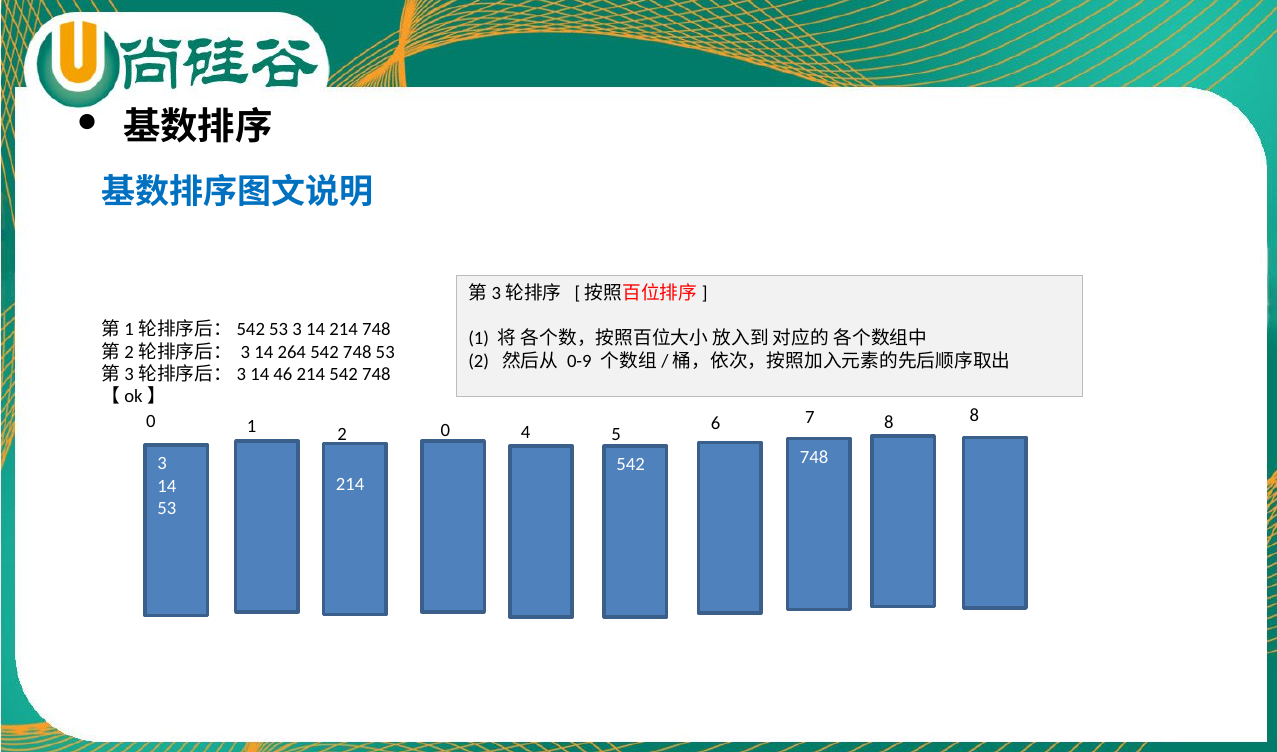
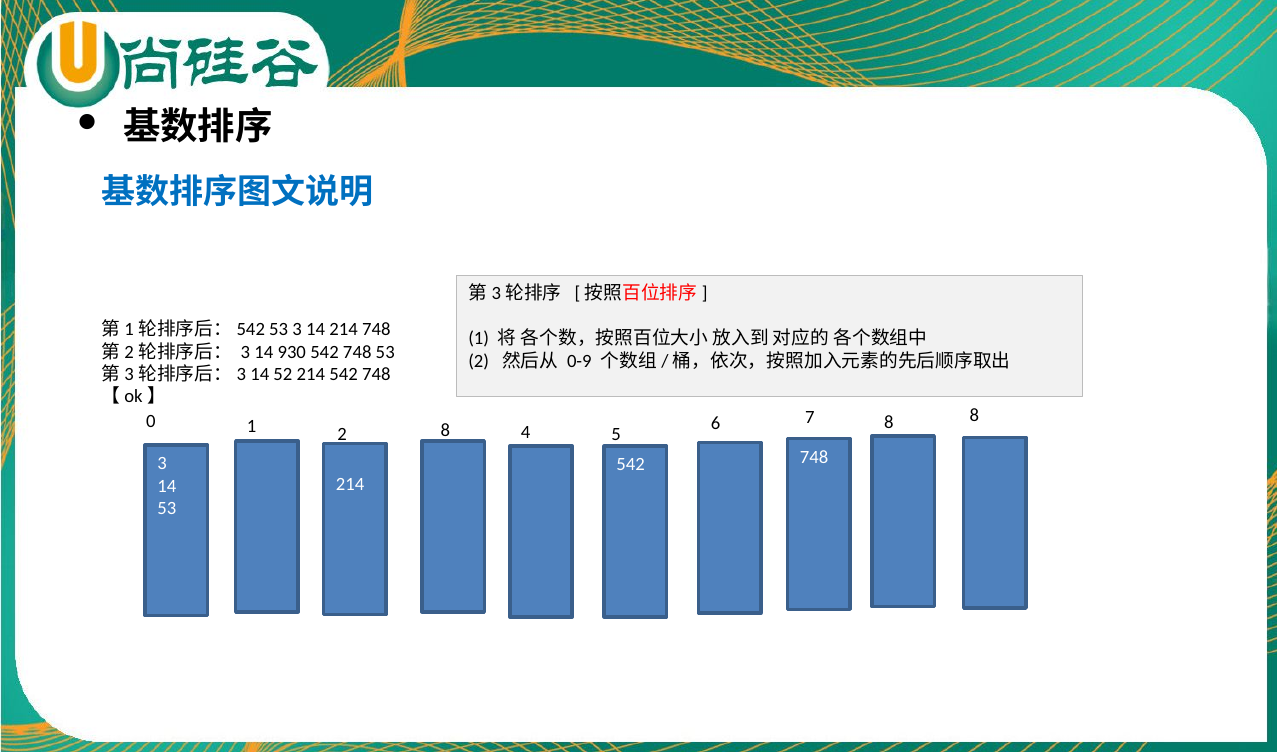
264: 264 -> 930
46: 46 -> 52
2 0: 0 -> 8
